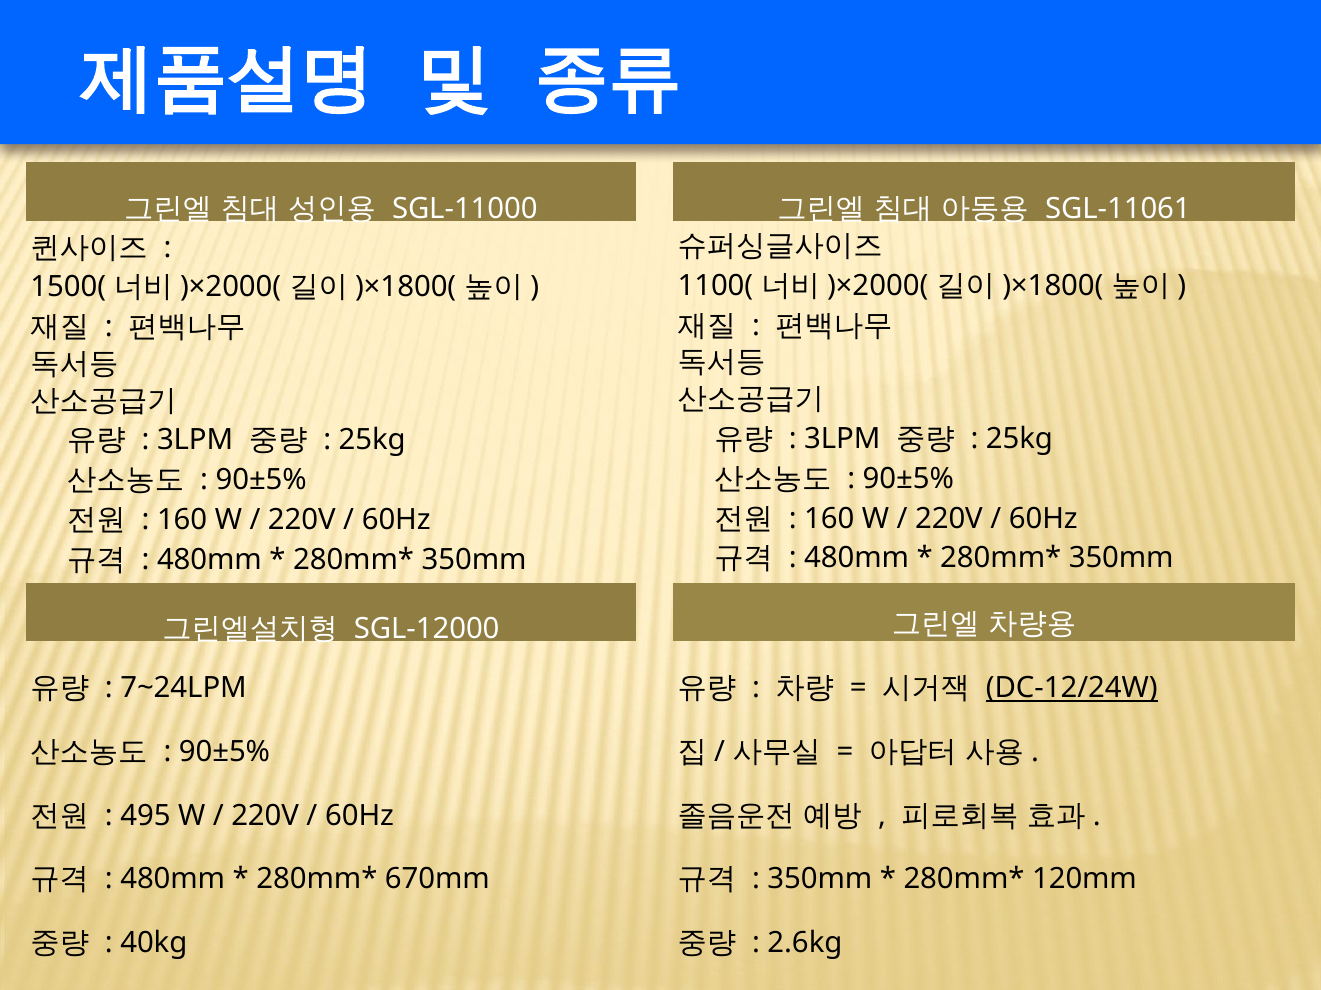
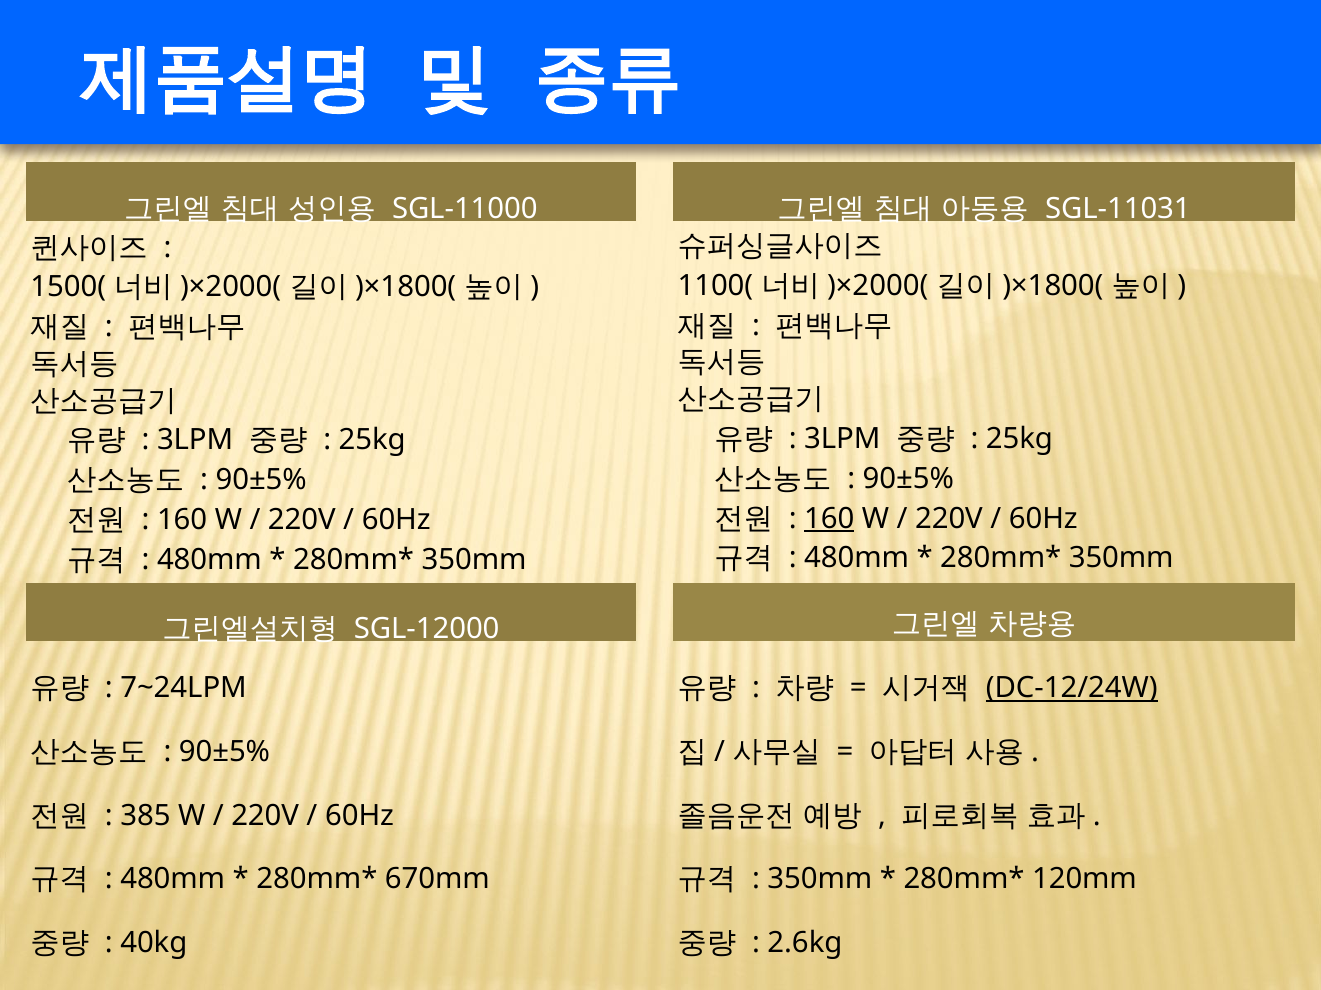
SGL-11061: SGL-11061 -> SGL-11031
160 at (829, 519) underline: none -> present
495: 495 -> 385
